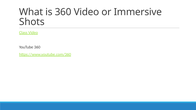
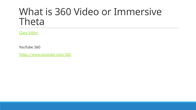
Shots: Shots -> Theta
